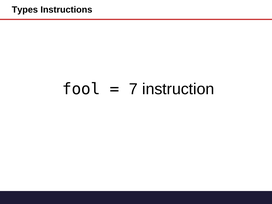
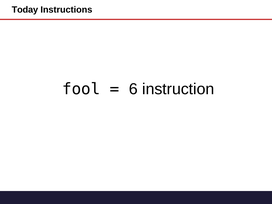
Types: Types -> Today
7: 7 -> 6
